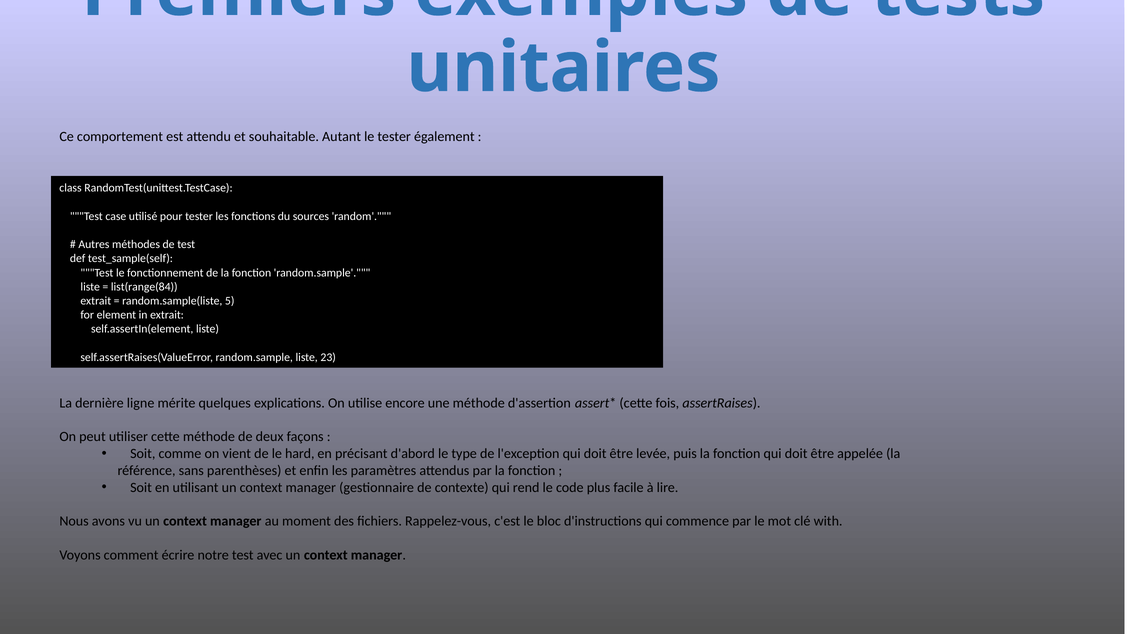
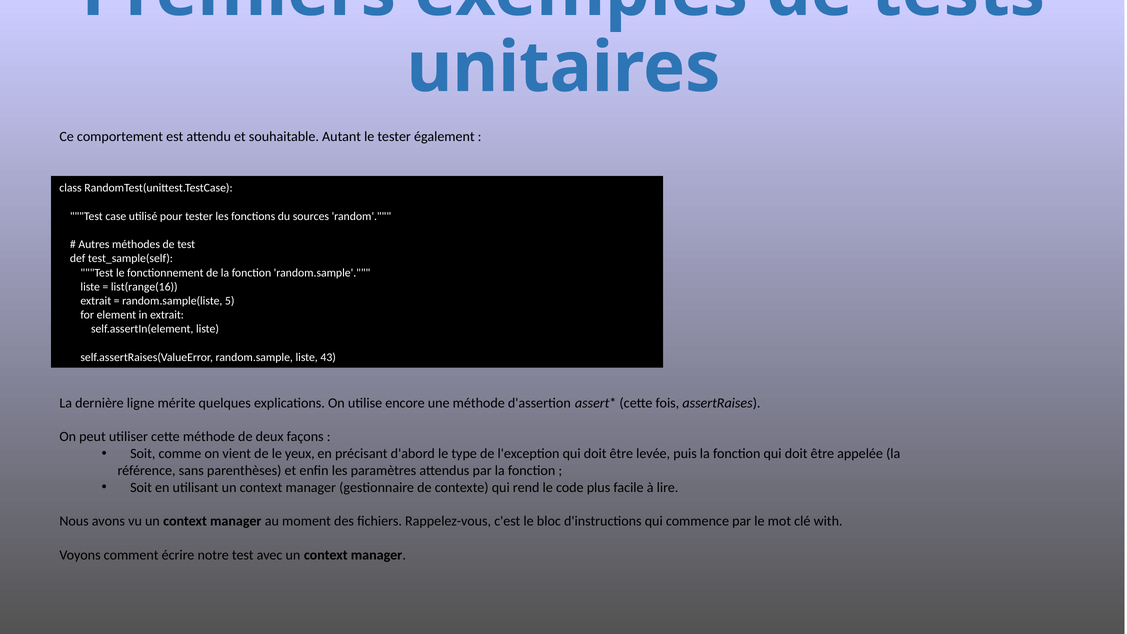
list(range(84: list(range(84 -> list(range(16
23: 23 -> 43
hard: hard -> yeux
